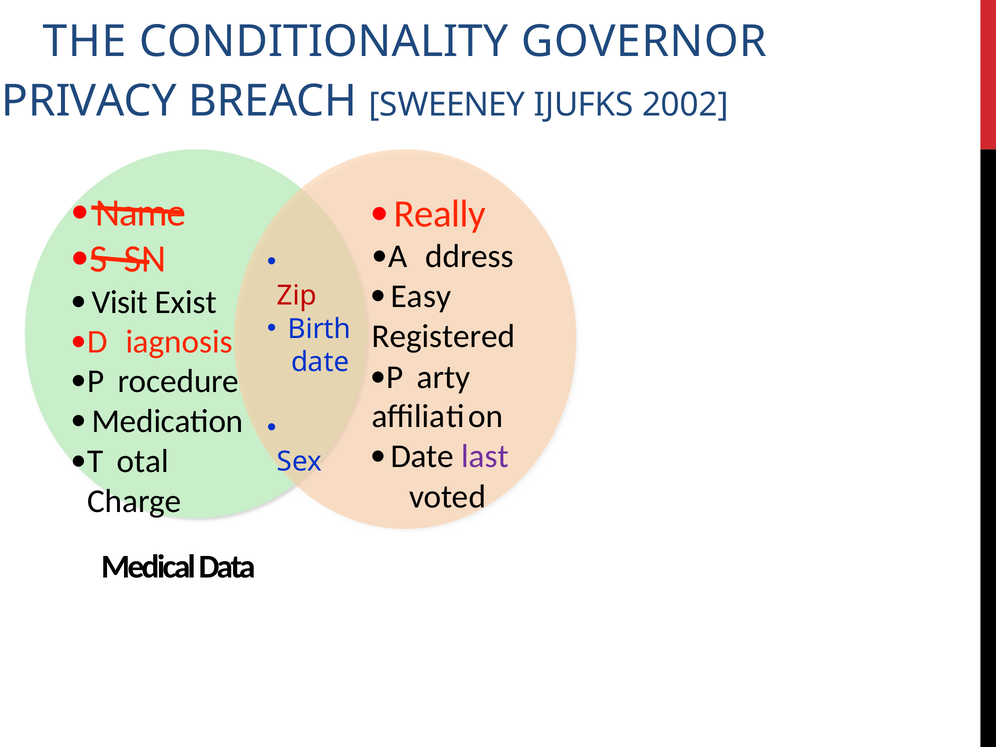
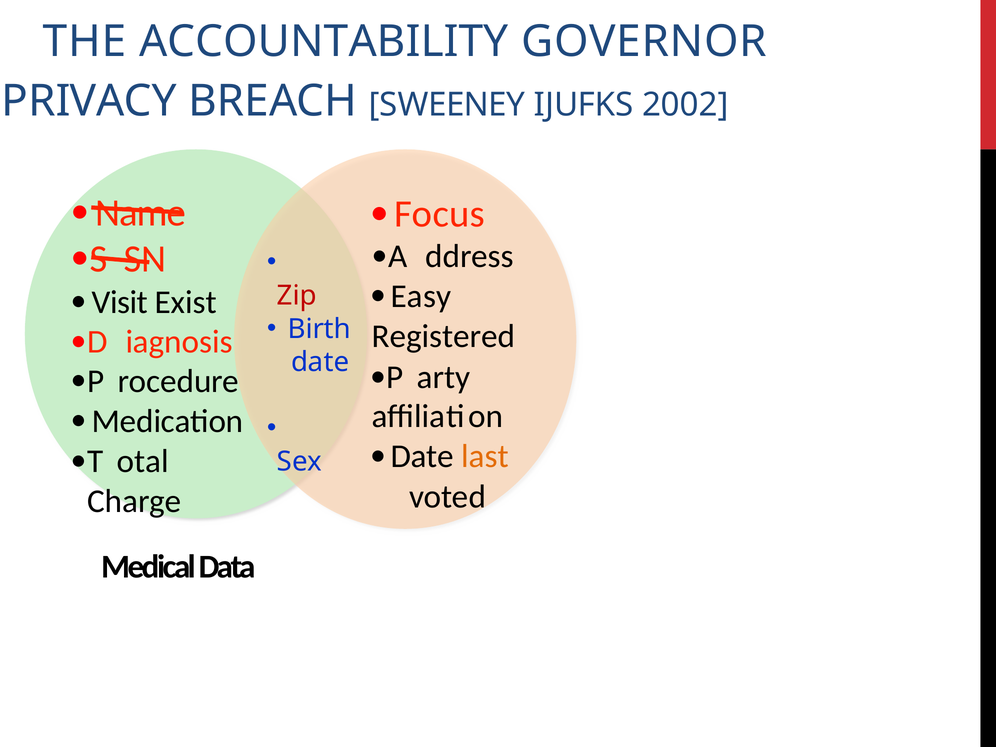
CONDITIONALITY: CONDITIONALITY -> ACCOUNTABILITY
Really: Really -> Focus
last colour: purple -> orange
